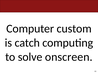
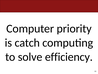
custom: custom -> priority
onscreen: onscreen -> efficiency
